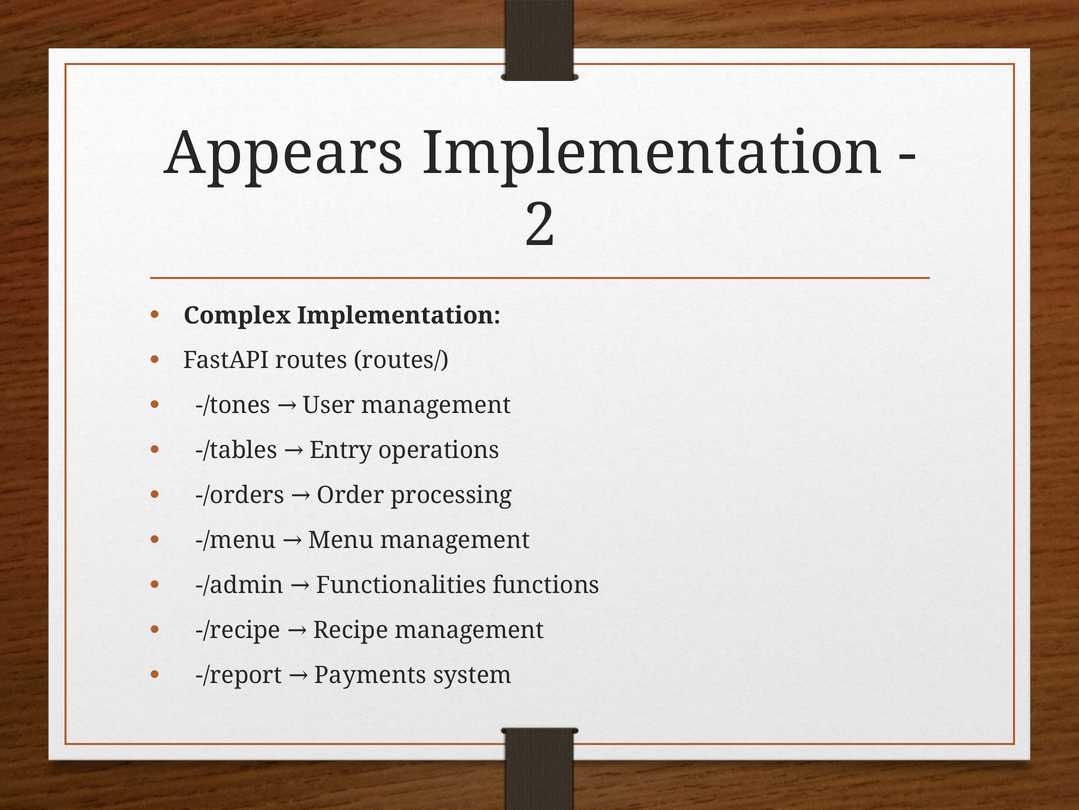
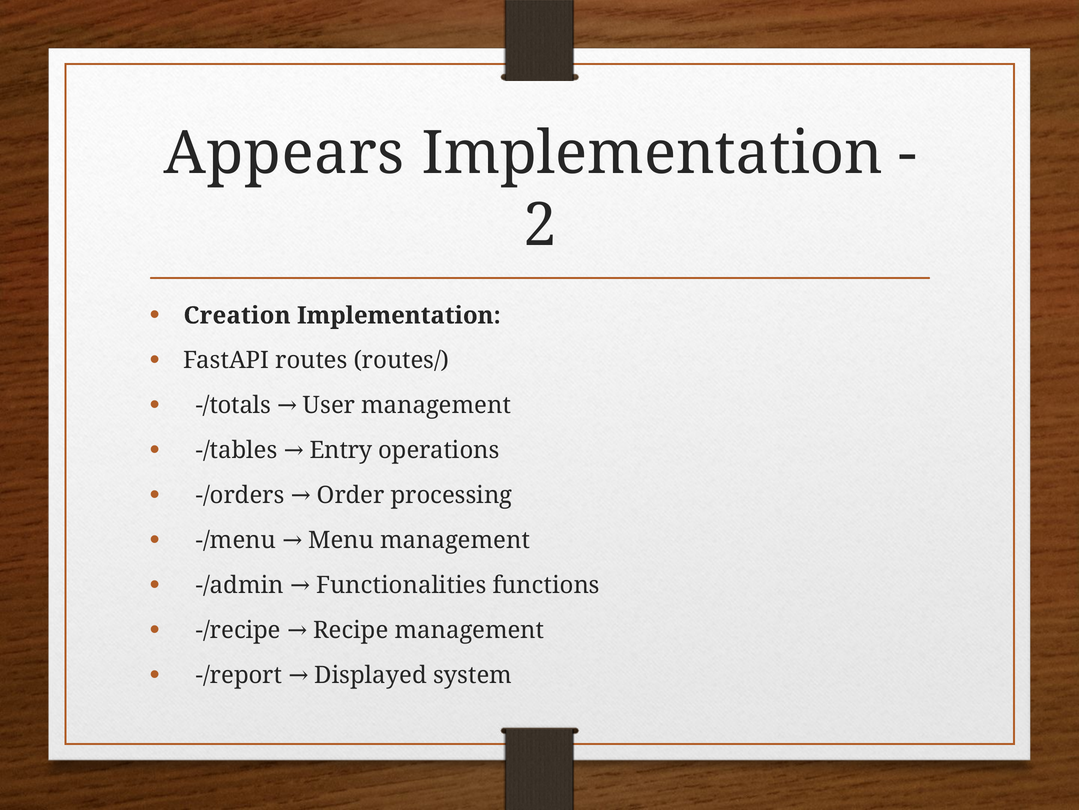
Complex: Complex -> Creation
-/tones: -/tones -> -/totals
Payments: Payments -> Displayed
